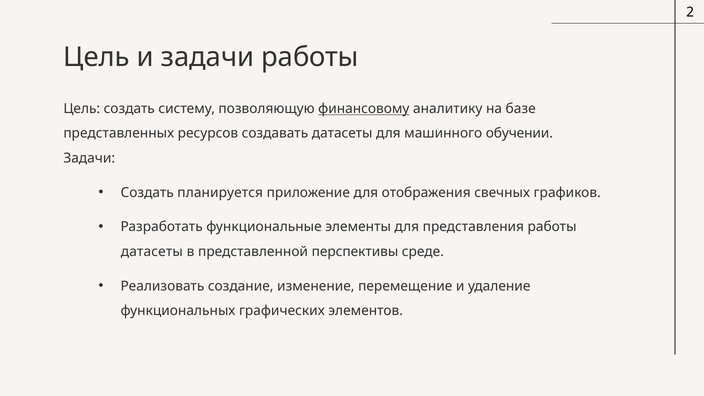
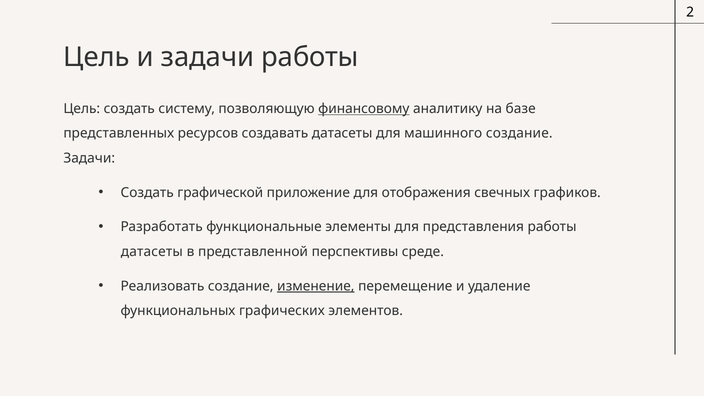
машинного обучении: обучении -> создание
планируется: планируется -> графической
изменение underline: none -> present
